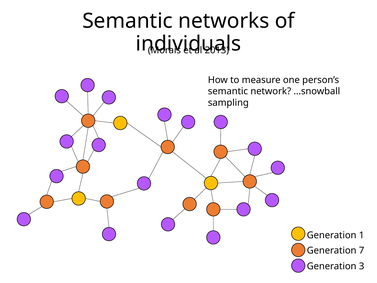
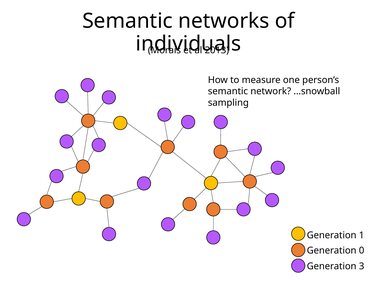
7: 7 -> 0
